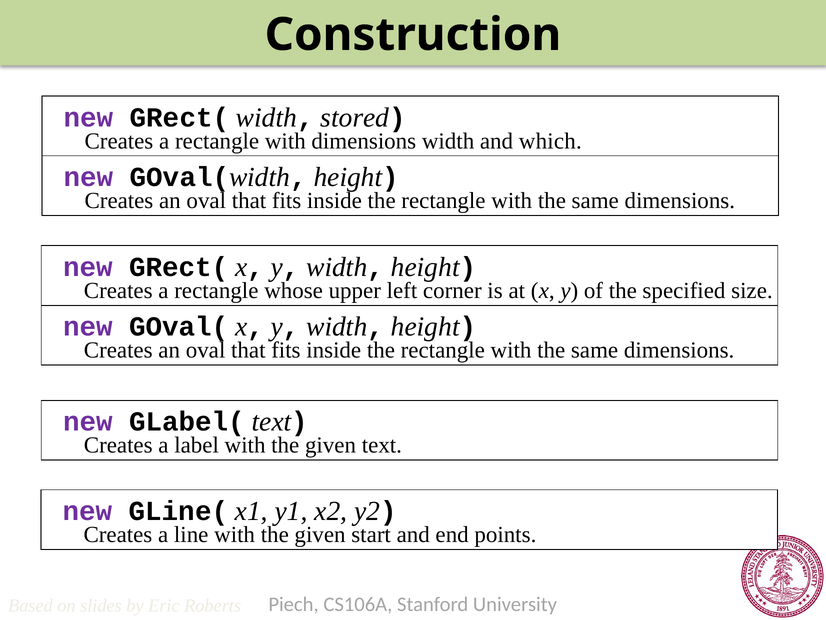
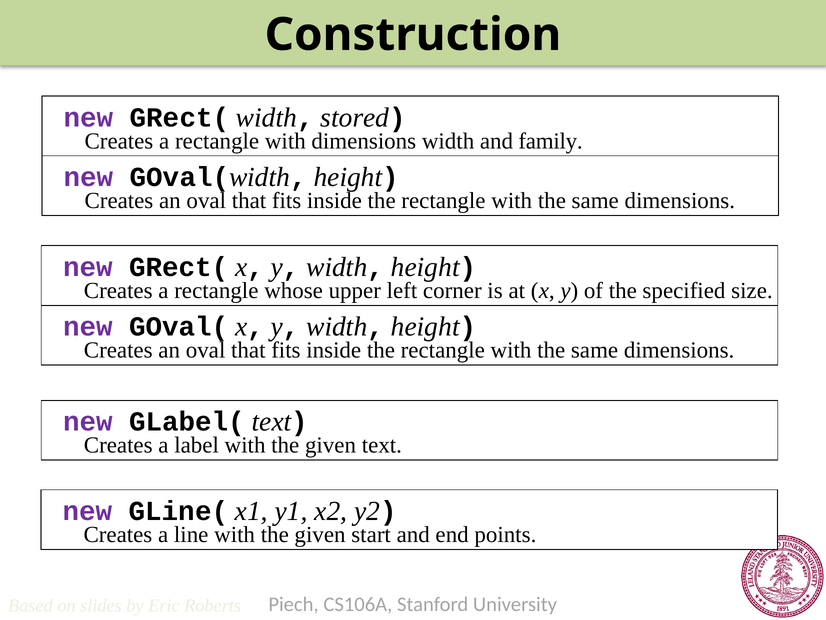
which: which -> family
